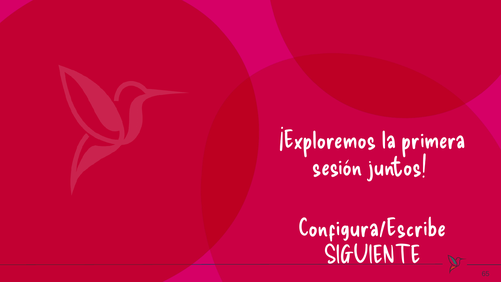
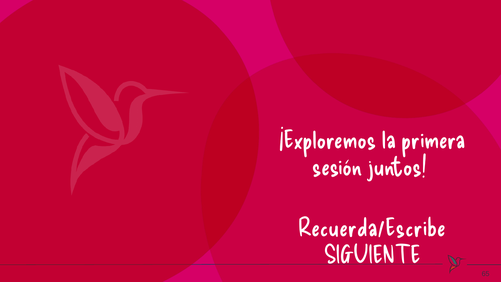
Configura/Escribe: Configura/Escribe -> Recuerda/Escribe
